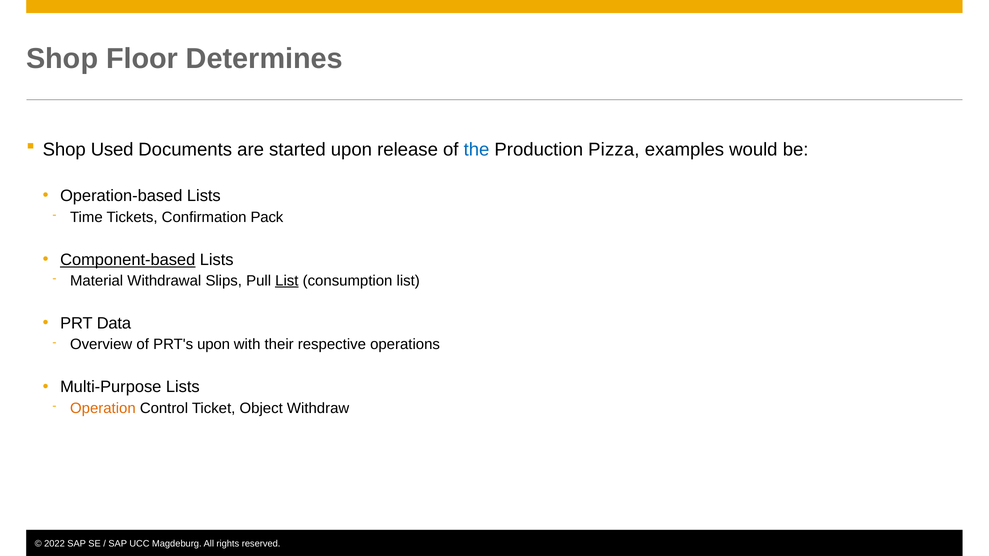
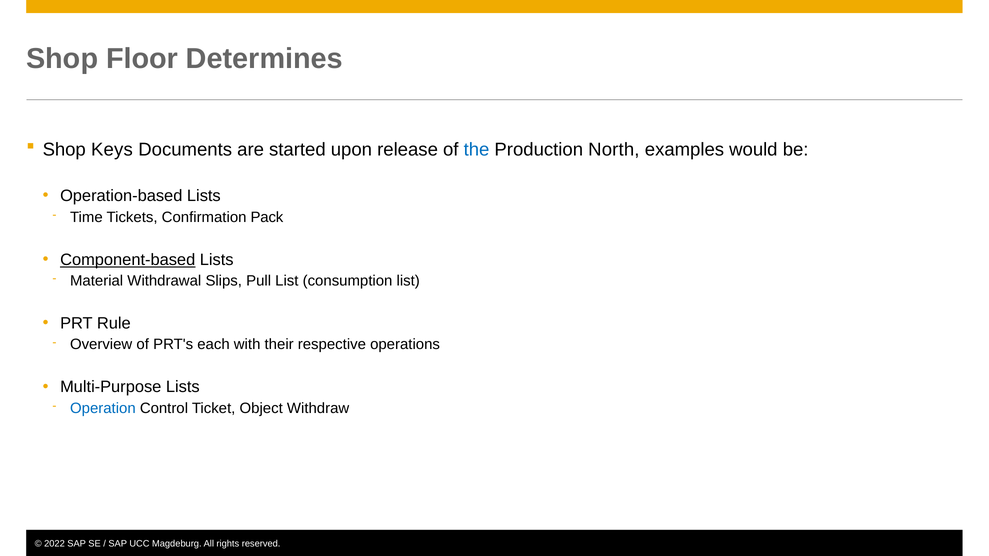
Used: Used -> Keys
Pizza: Pizza -> North
List at (287, 281) underline: present -> none
Data: Data -> Rule
PRT's upon: upon -> each
Operation colour: orange -> blue
